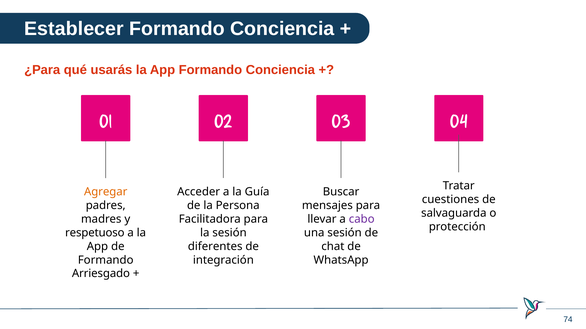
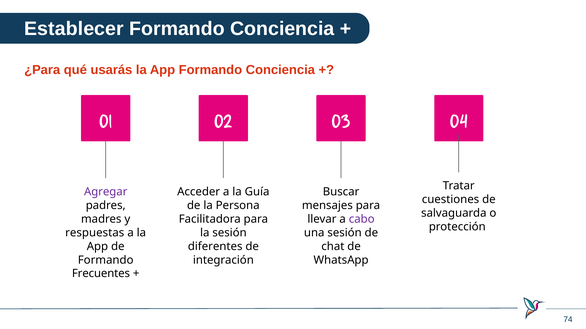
Agregar colour: orange -> purple
respetuoso: respetuoso -> respuestas
Arriesgado: Arriesgado -> Frecuentes
